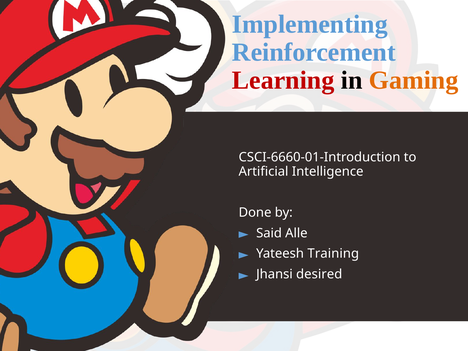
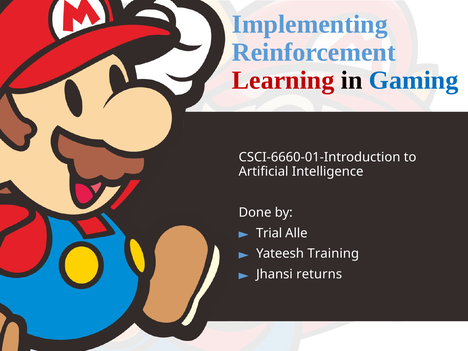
Gaming colour: orange -> blue
Said: Said -> Trial
desired: desired -> returns
